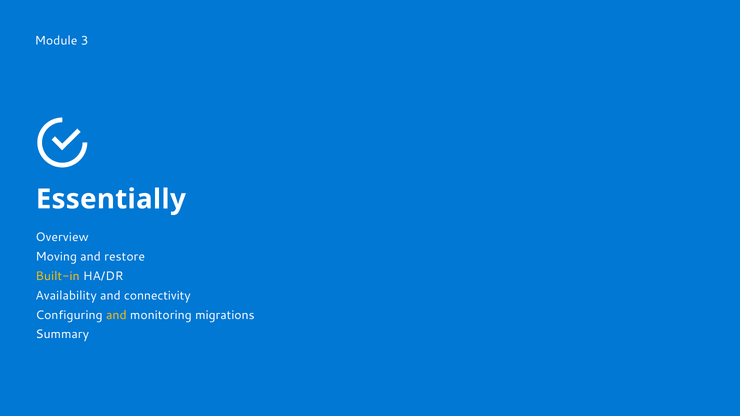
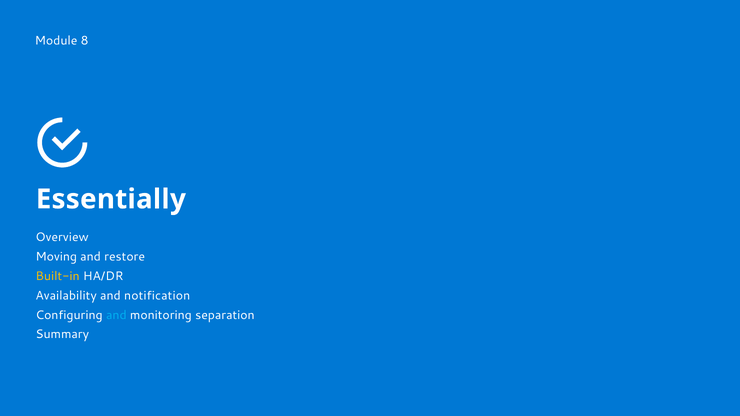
3: 3 -> 8
connectivity: connectivity -> notification
and at (116, 315) colour: yellow -> light blue
migrations: migrations -> separation
